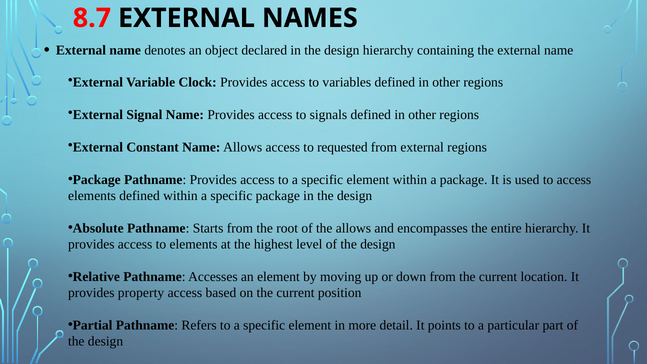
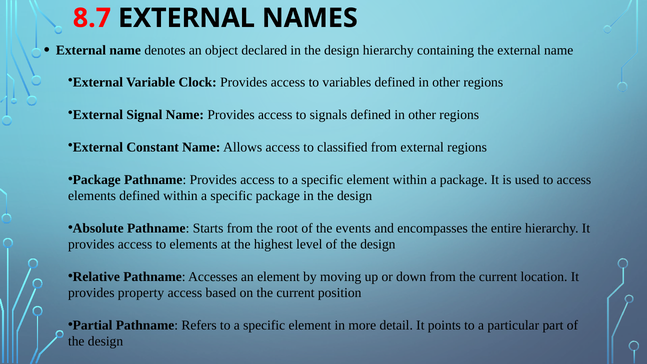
requested: requested -> classified
the allows: allows -> events
